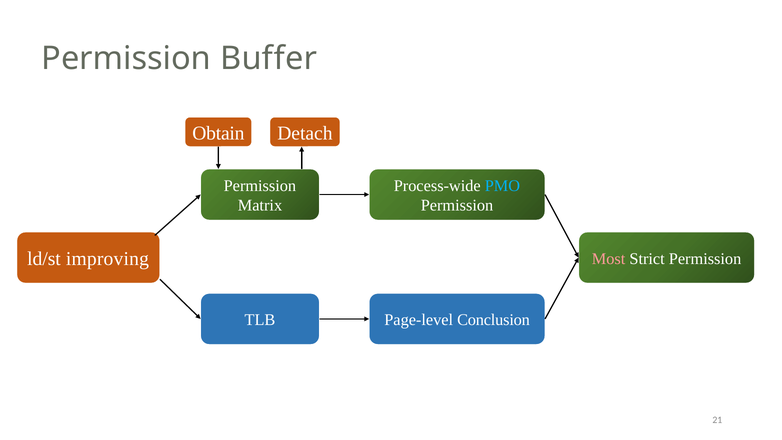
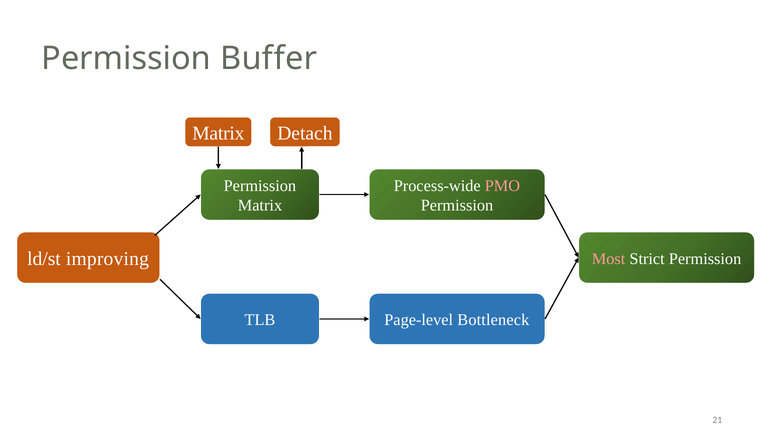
Obtain at (218, 133): Obtain -> Matrix
PMO colour: light blue -> pink
Conclusion: Conclusion -> Bottleneck
